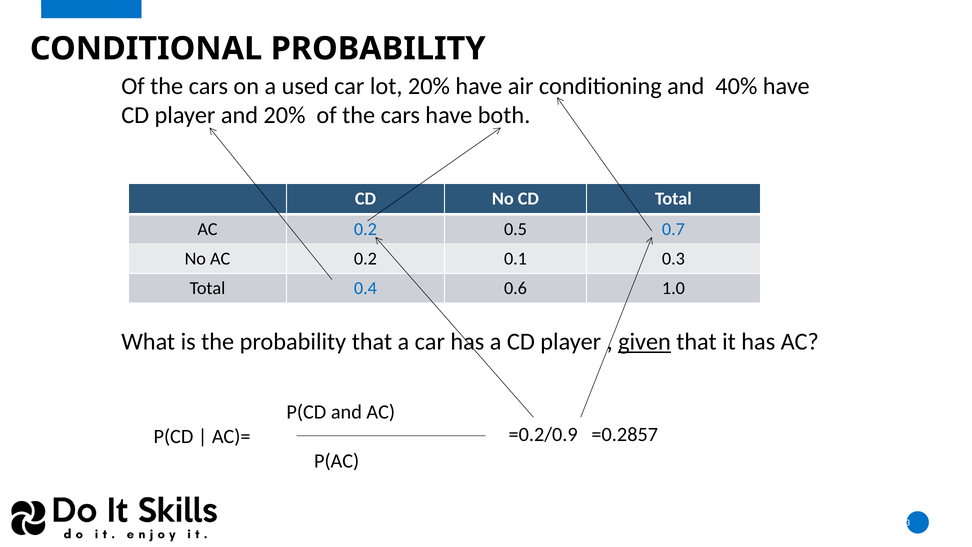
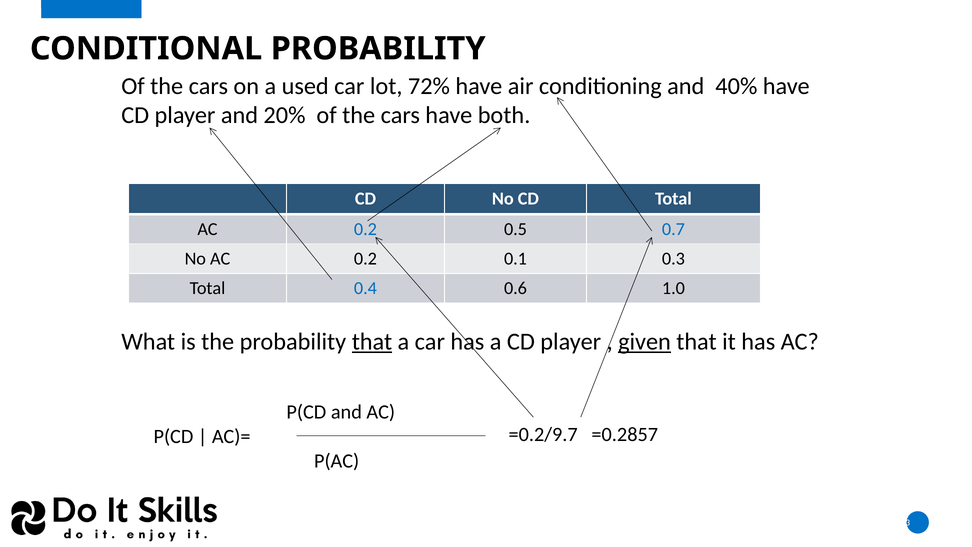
lot 20%: 20% -> 72%
that at (372, 342) underline: none -> present
=0.2/0.9: =0.2/0.9 -> =0.2/9.7
